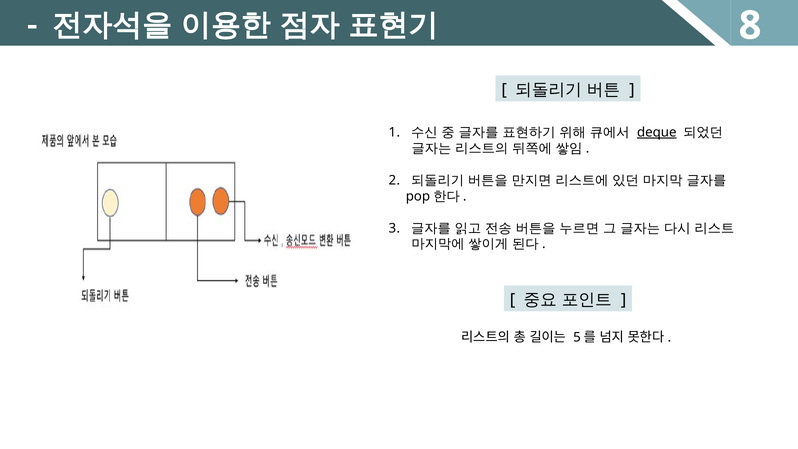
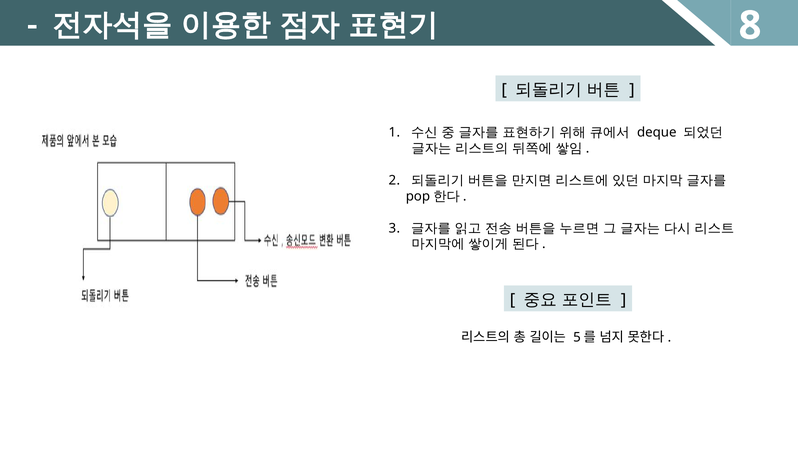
deque underline: present -> none
